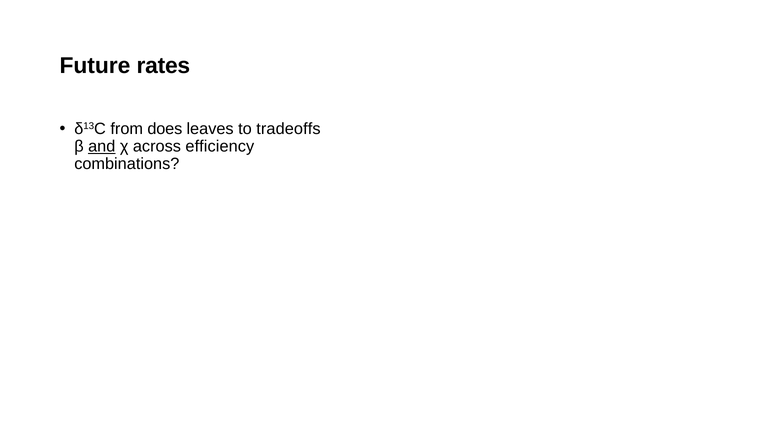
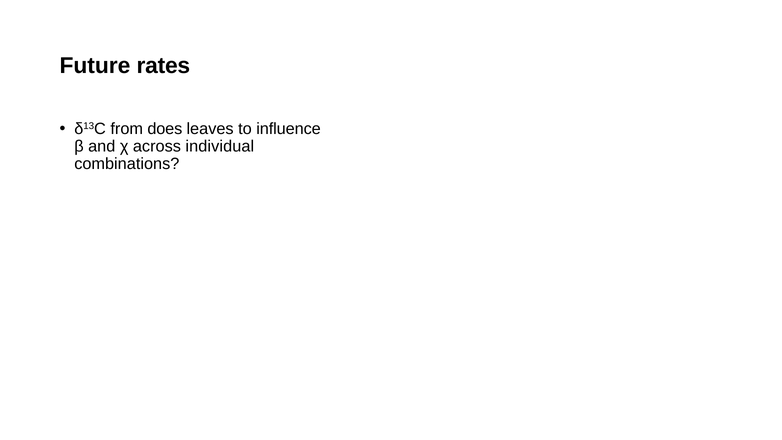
tradeoffs: tradeoffs -> influence
and underline: present -> none
efficiency: efficiency -> individual
